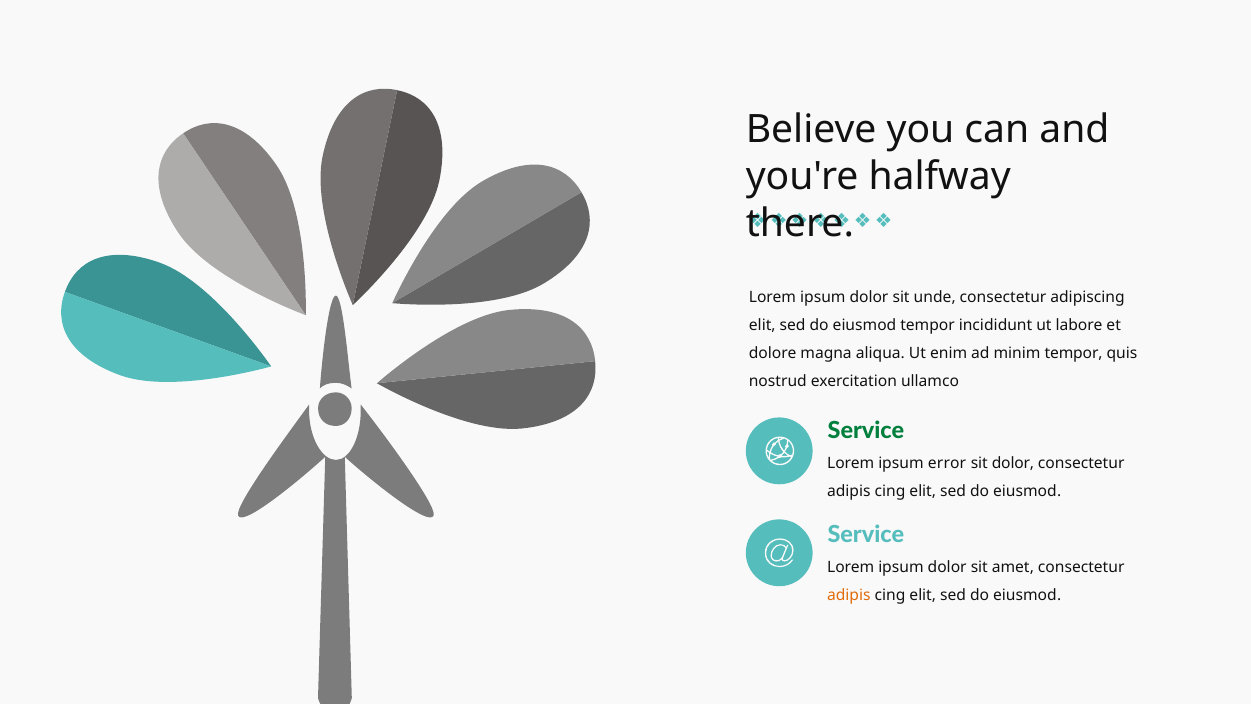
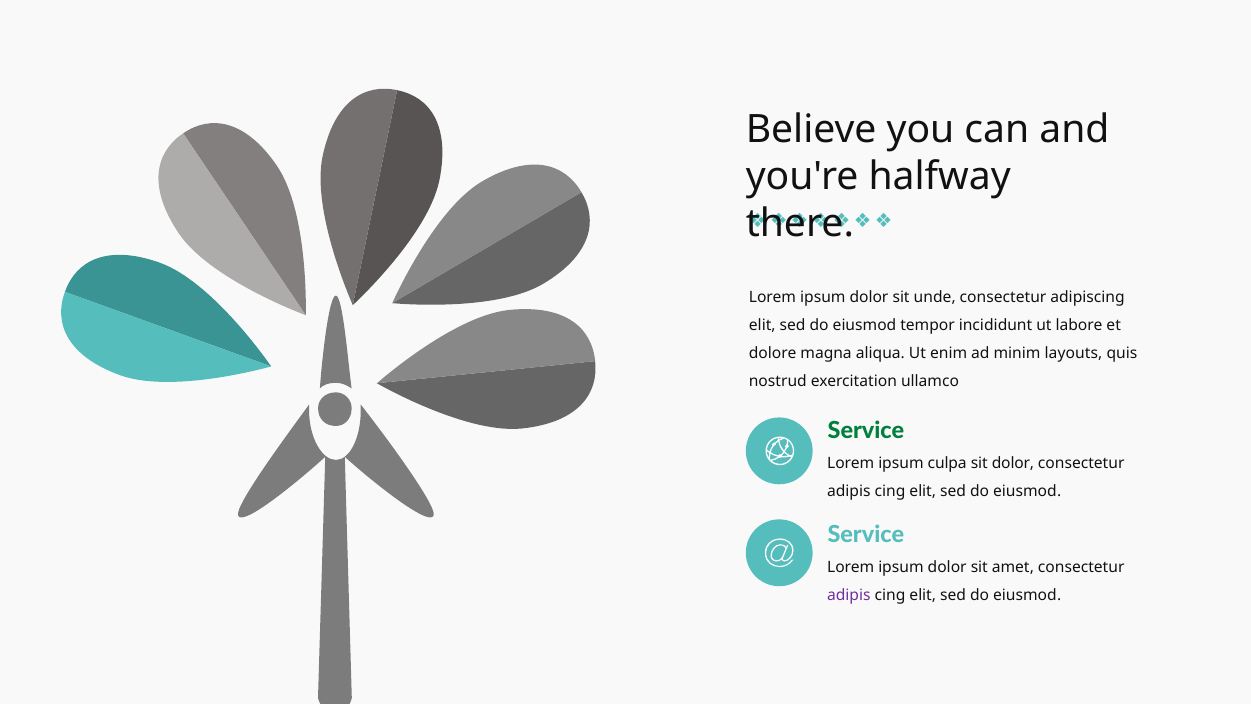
minim tempor: tempor -> layouts
error: error -> culpa
adipis at (849, 596) colour: orange -> purple
